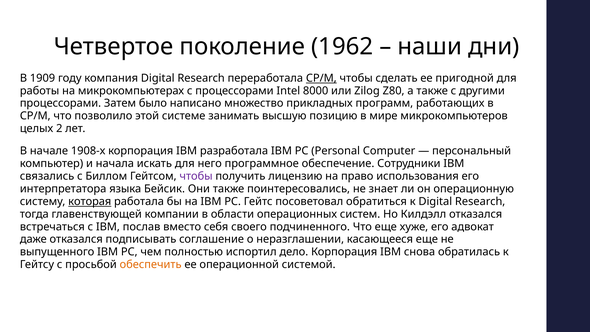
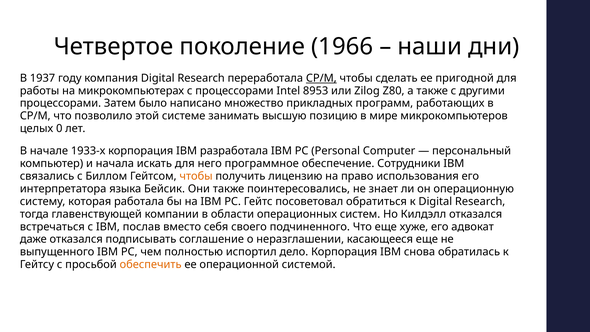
1962: 1962 -> 1966
1909: 1909 -> 1937
8000: 8000 -> 8953
2: 2 -> 0
1908-х: 1908-х -> 1933-х
чтобы at (196, 176) colour: purple -> orange
которая underline: present -> none
